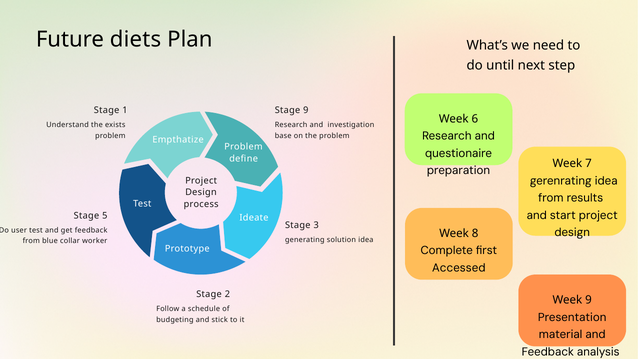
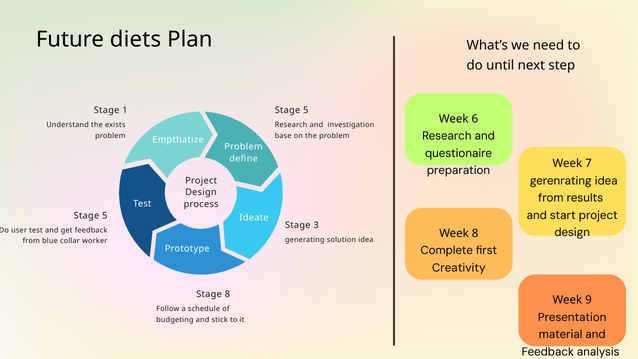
9 at (306, 110): 9 -> 5
Accessed: Accessed -> Creativity
Stage 2: 2 -> 8
